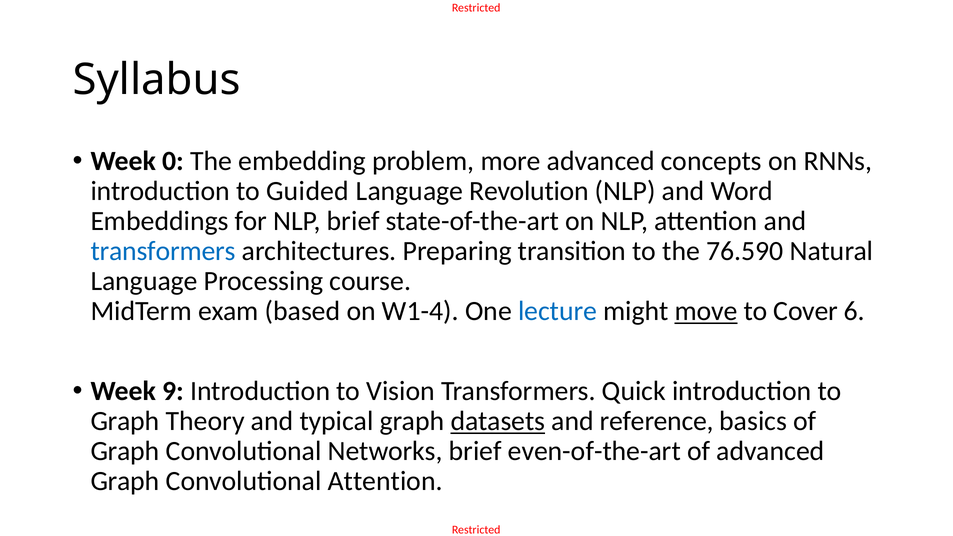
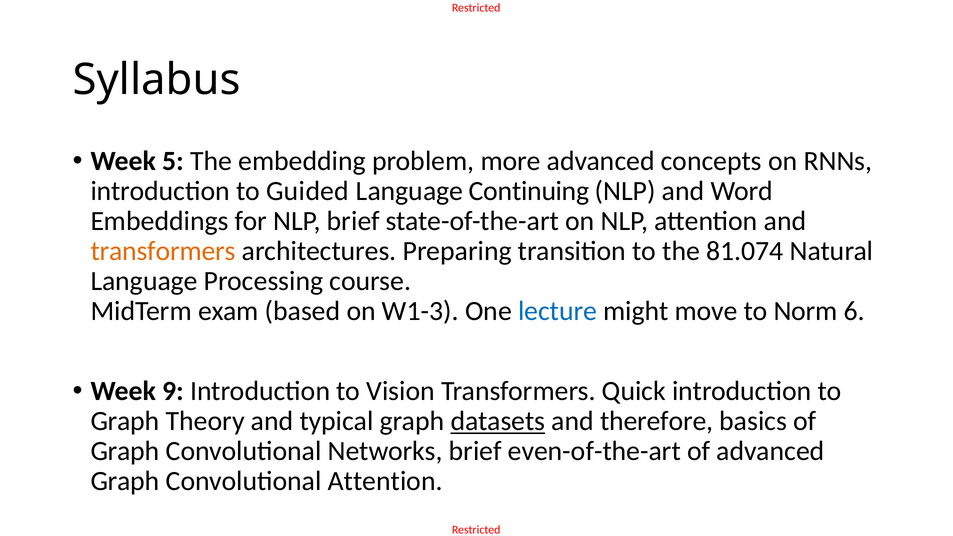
0: 0 -> 5
Revolution: Revolution -> Continuing
transformers at (163, 251) colour: blue -> orange
76.590: 76.590 -> 81.074
W1-4: W1-4 -> W1-3
move underline: present -> none
Cover: Cover -> Norm
reference: reference -> therefore
